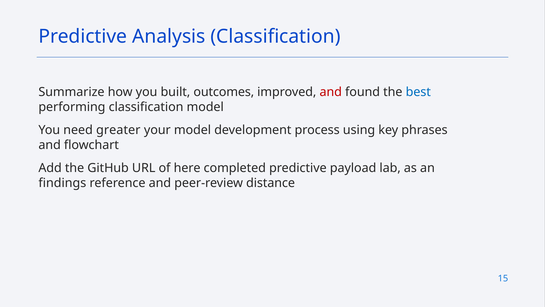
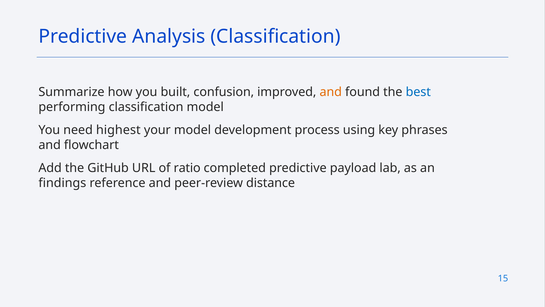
outcomes: outcomes -> confusion
and at (331, 92) colour: red -> orange
greater: greater -> highest
here: here -> ratio
